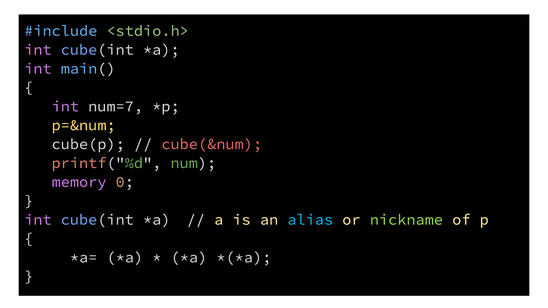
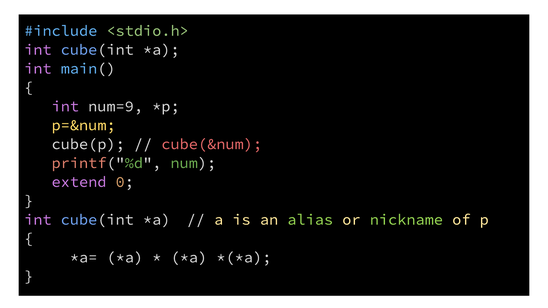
num=7: num=7 -> num=9
memory: memory -> extend
alias colour: light blue -> light green
